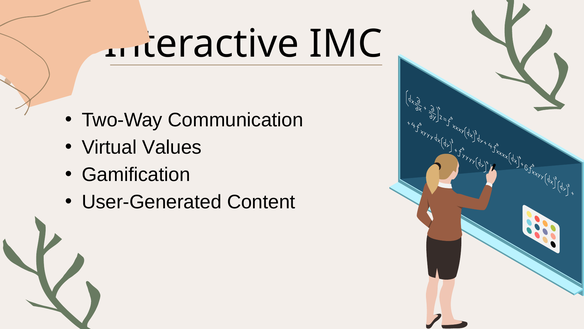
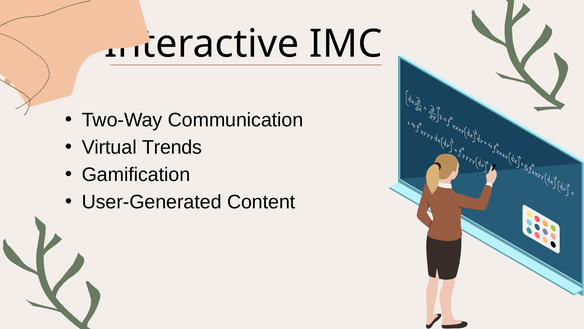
Values: Values -> Trends
